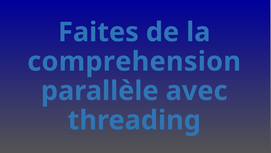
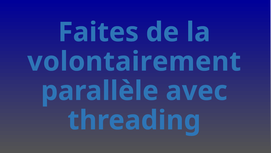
comprehension: comprehension -> volontairement
